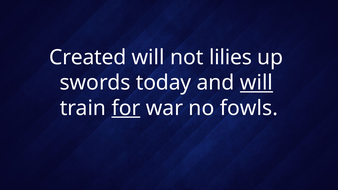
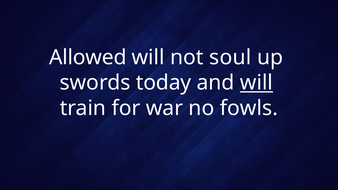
Created: Created -> Allowed
lilies: lilies -> soul
for underline: present -> none
